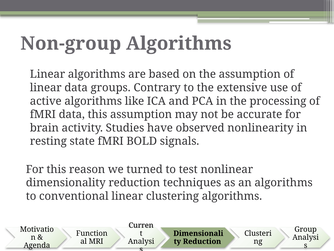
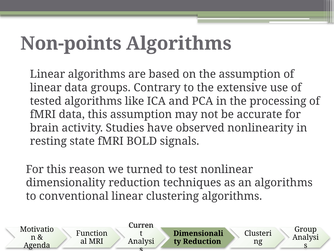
Non-group: Non-group -> Non-points
active: active -> tested
